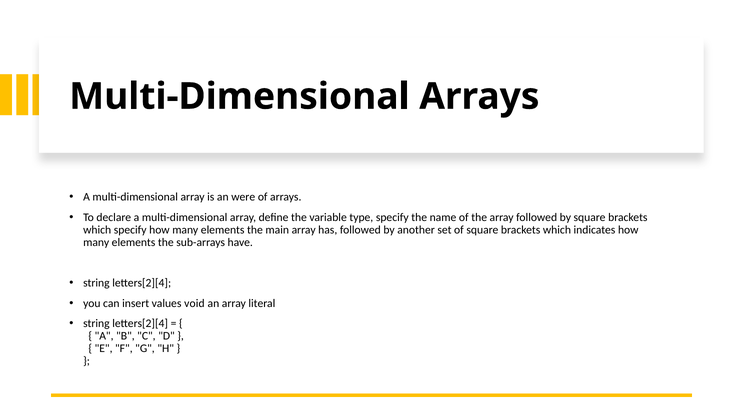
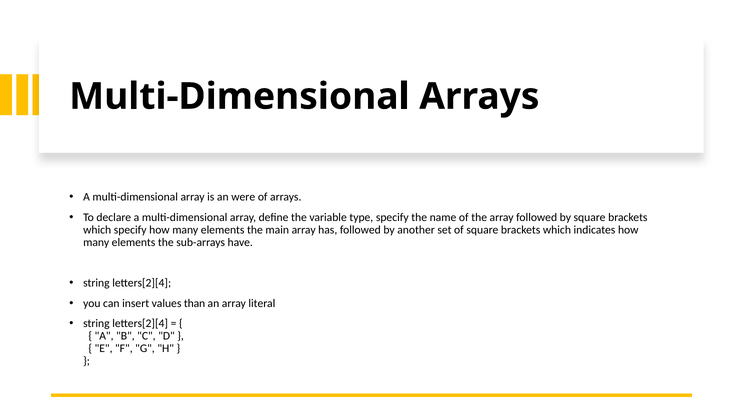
void: void -> than
